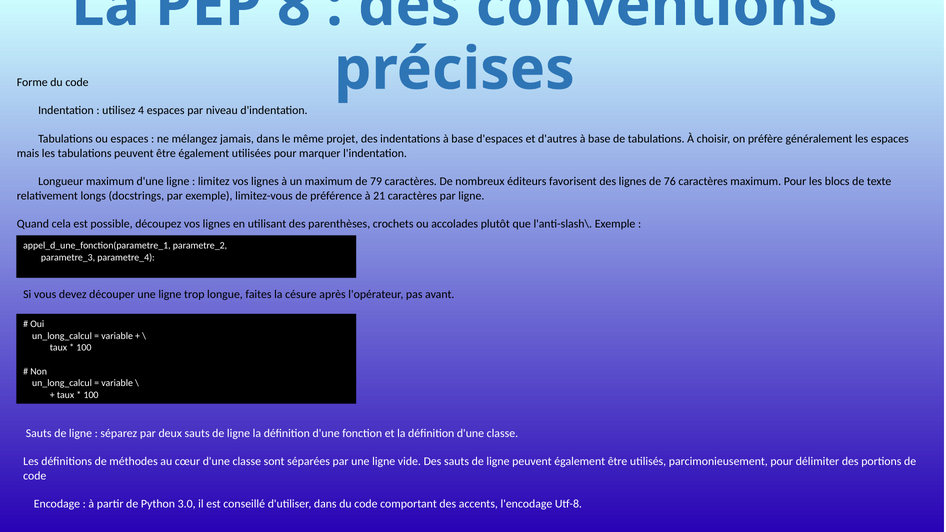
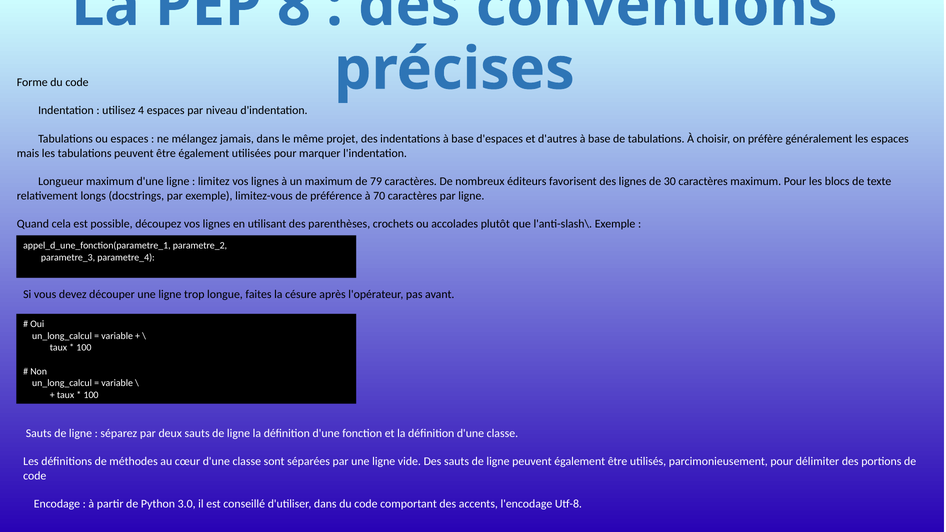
76: 76 -> 30
21: 21 -> 70
